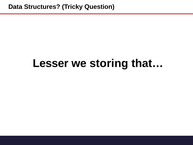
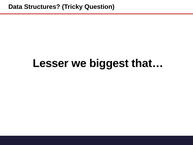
storing: storing -> biggest
